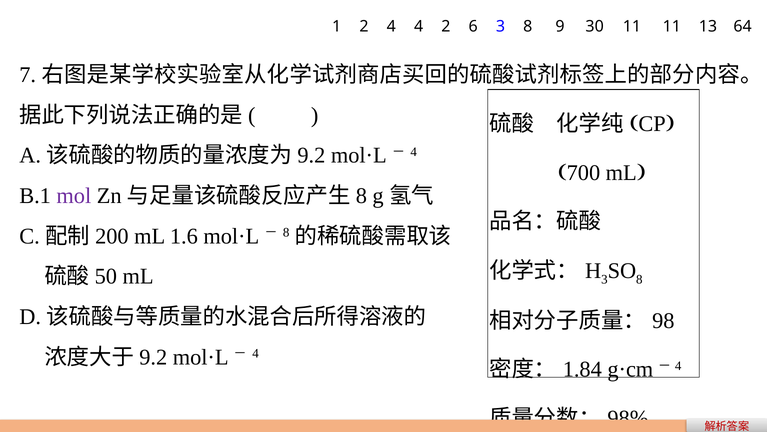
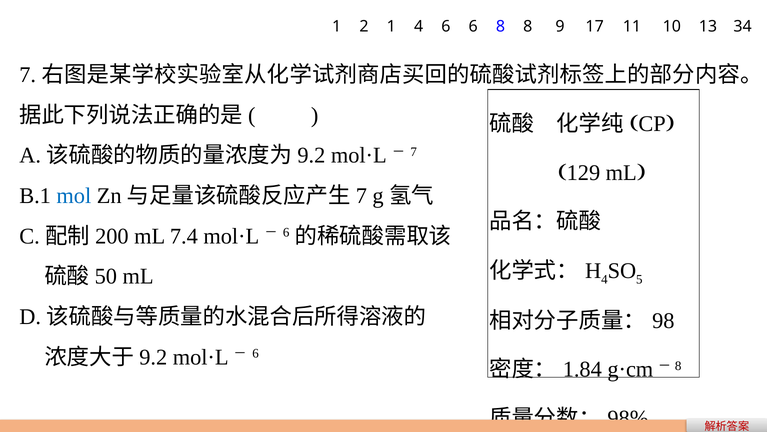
2 4: 4 -> 1
4 2: 2 -> 6
6 3: 3 -> 8
30: 30 -> 17
11 11: 11 -> 10
64: 64 -> 34
4 at (414, 152): 4 -> 7
700: 700 -> 129
mol colour: purple -> blue
8 at (361, 196): 8 -> 7
1.6: 1.6 -> 7.4
8 at (286, 232): 8 -> 6
3 at (604, 279): 3 -> 4
8 at (639, 279): 8 -> 5
4 at (256, 353): 4 -> 6
4 at (678, 366): 4 -> 8
